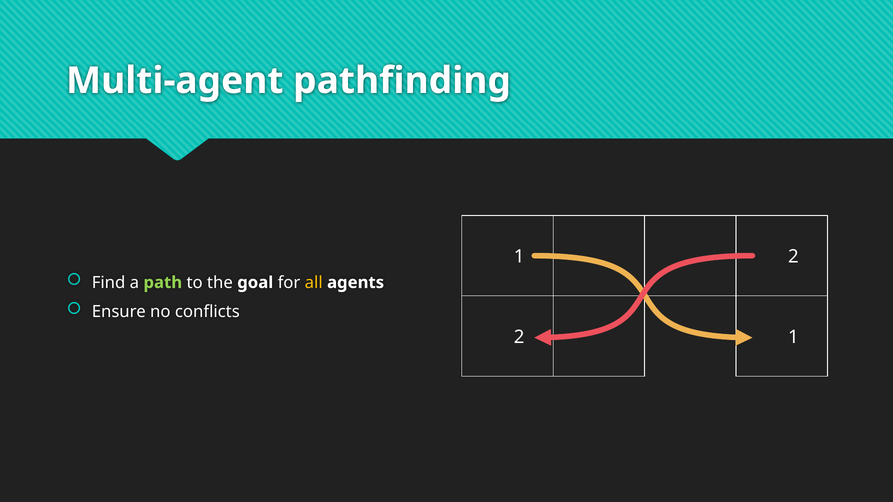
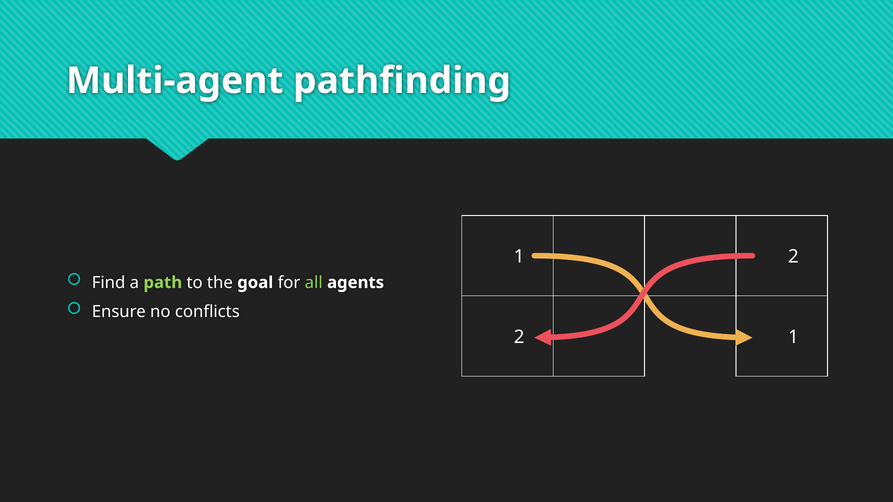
all colour: yellow -> light green
